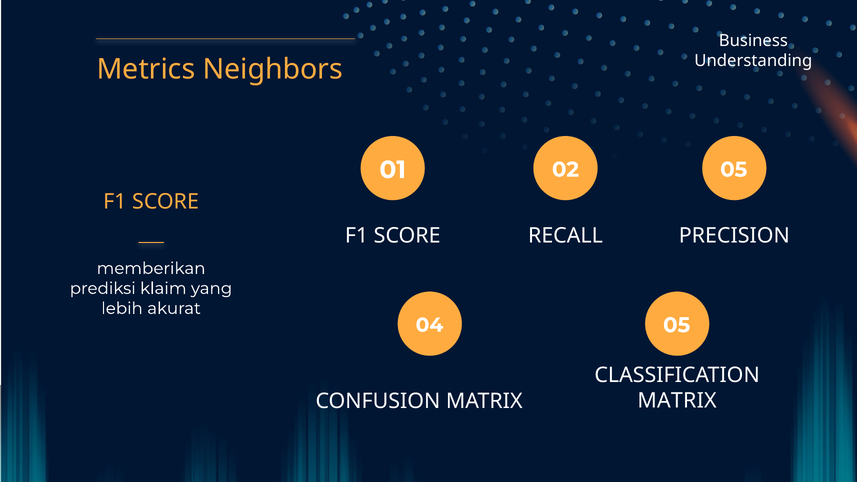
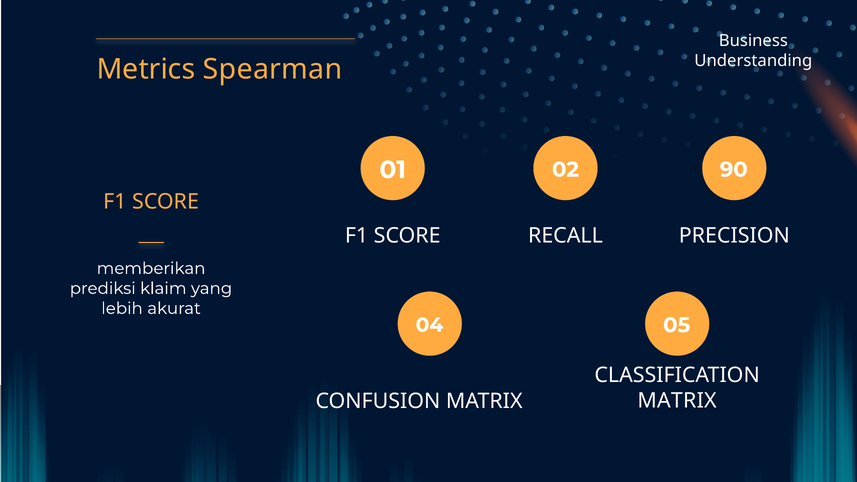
Neighbors: Neighbors -> Spearman
02 05: 05 -> 90
